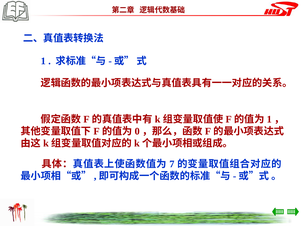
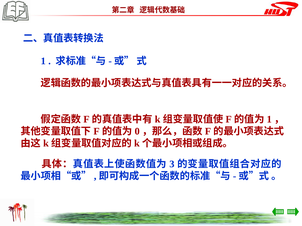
7: 7 -> 3
